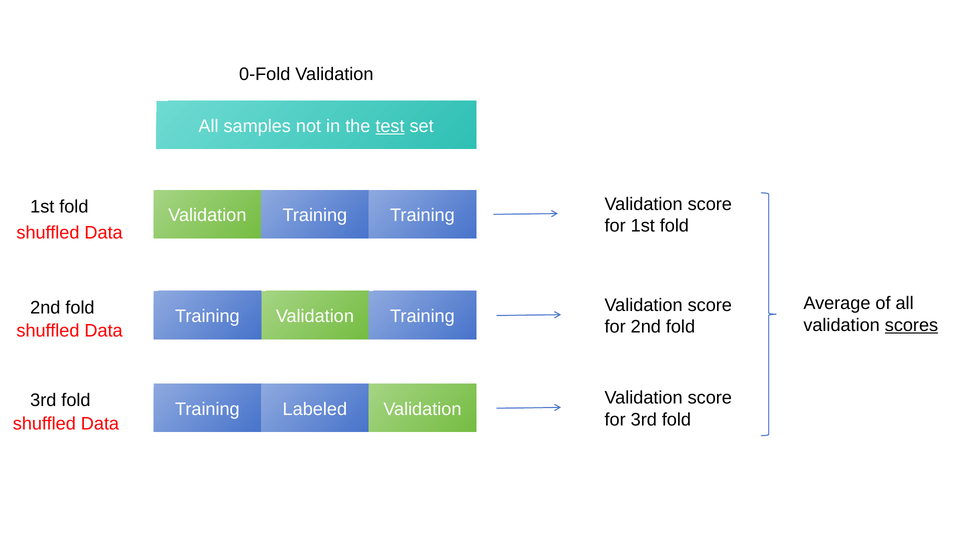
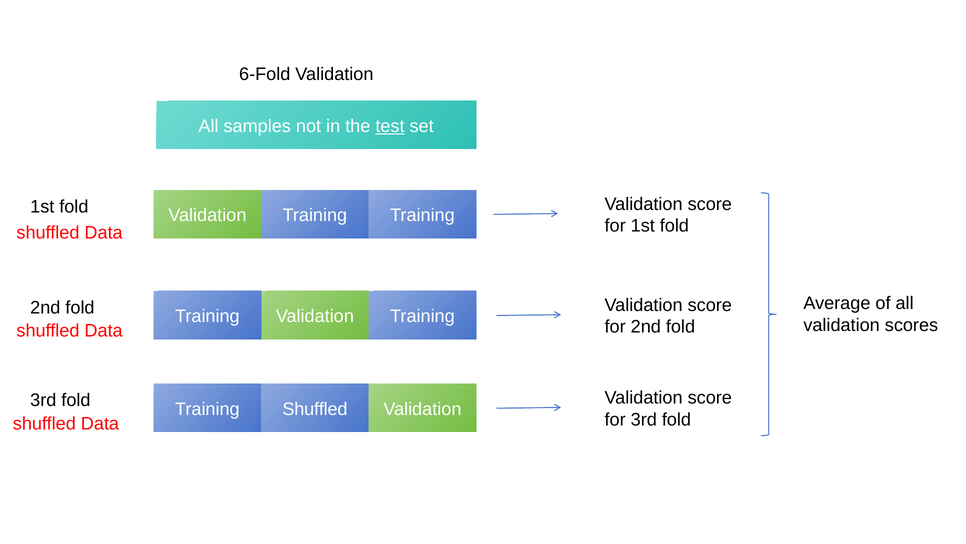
0-Fold: 0-Fold -> 6-Fold
scores underline: present -> none
Training Labeled: Labeled -> Shuffled
